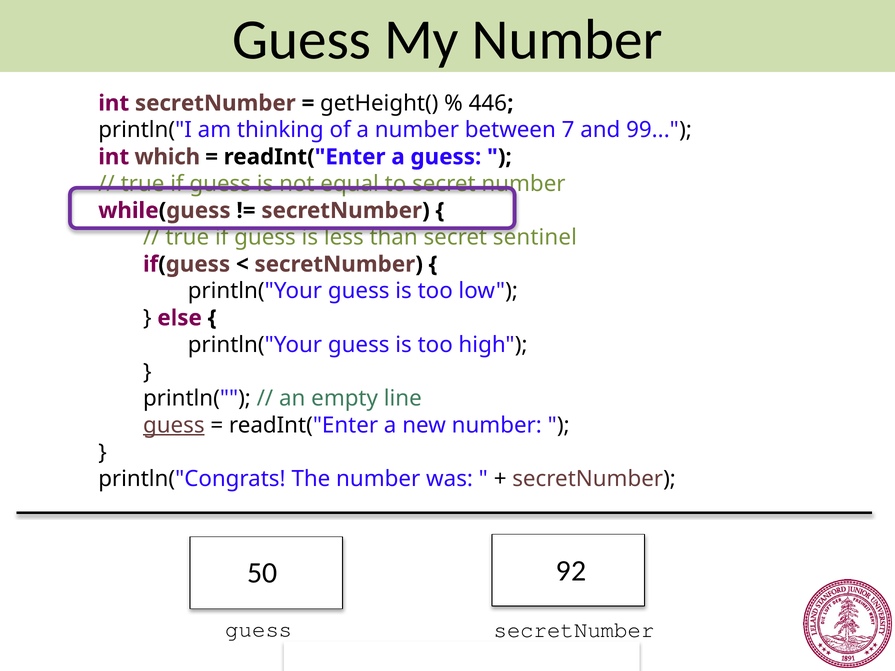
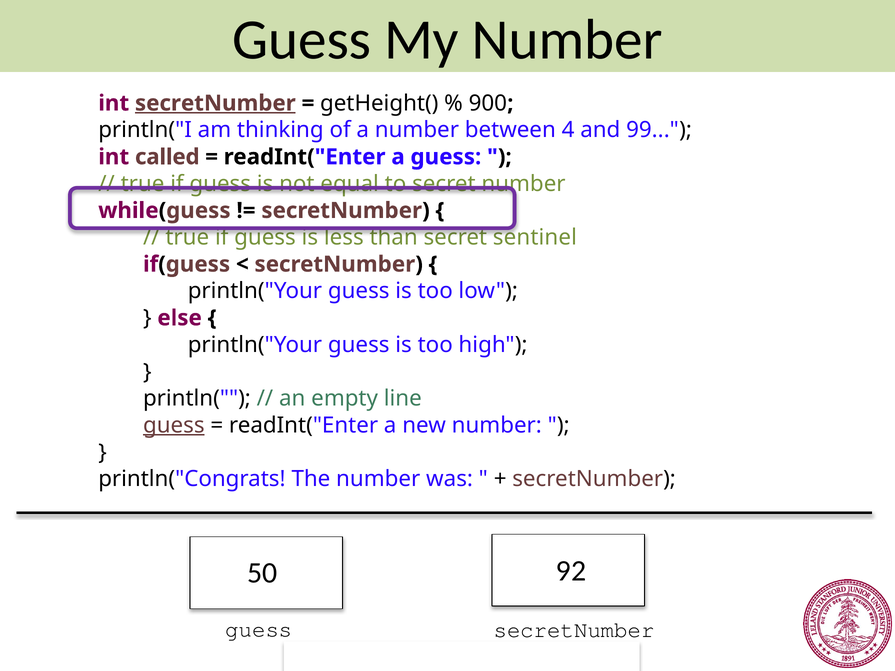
secretNumber at (215, 103) underline: none -> present
446: 446 -> 900
7: 7 -> 4
which: which -> called
